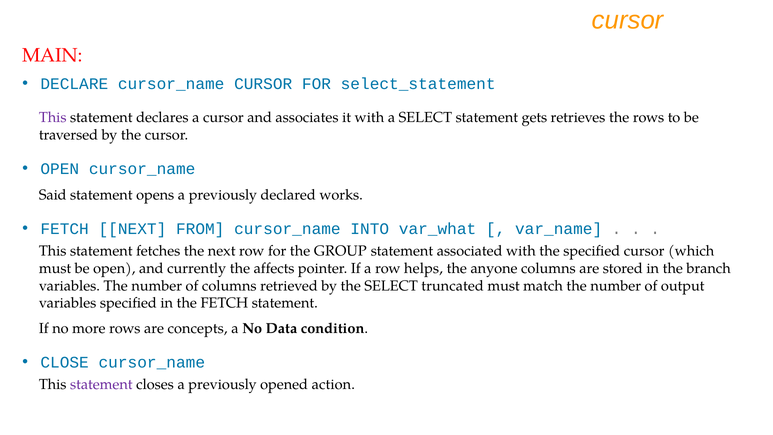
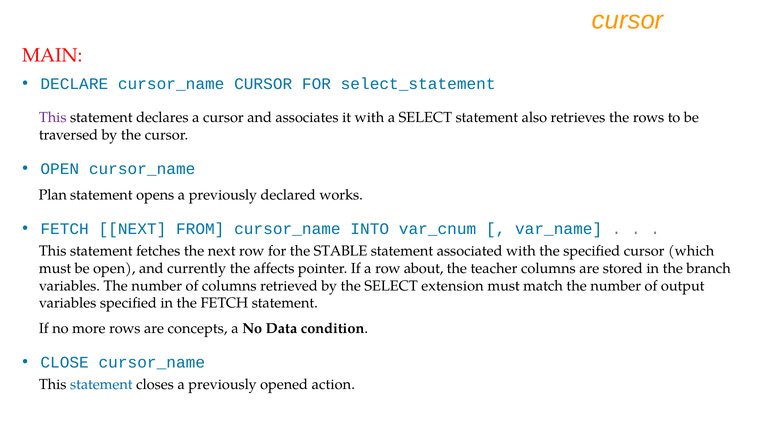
gets: gets -> also
Said: Said -> Plan
var_what: var_what -> var_cnum
GROUP: GROUP -> STABLE
helps: helps -> about
anyone: anyone -> teacher
truncated: truncated -> extension
statement at (101, 384) colour: purple -> blue
